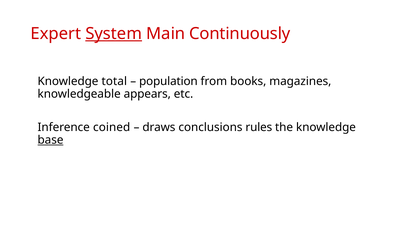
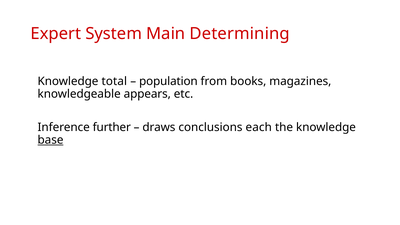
System underline: present -> none
Continuously: Continuously -> Determining
coined: coined -> further
rules: rules -> each
